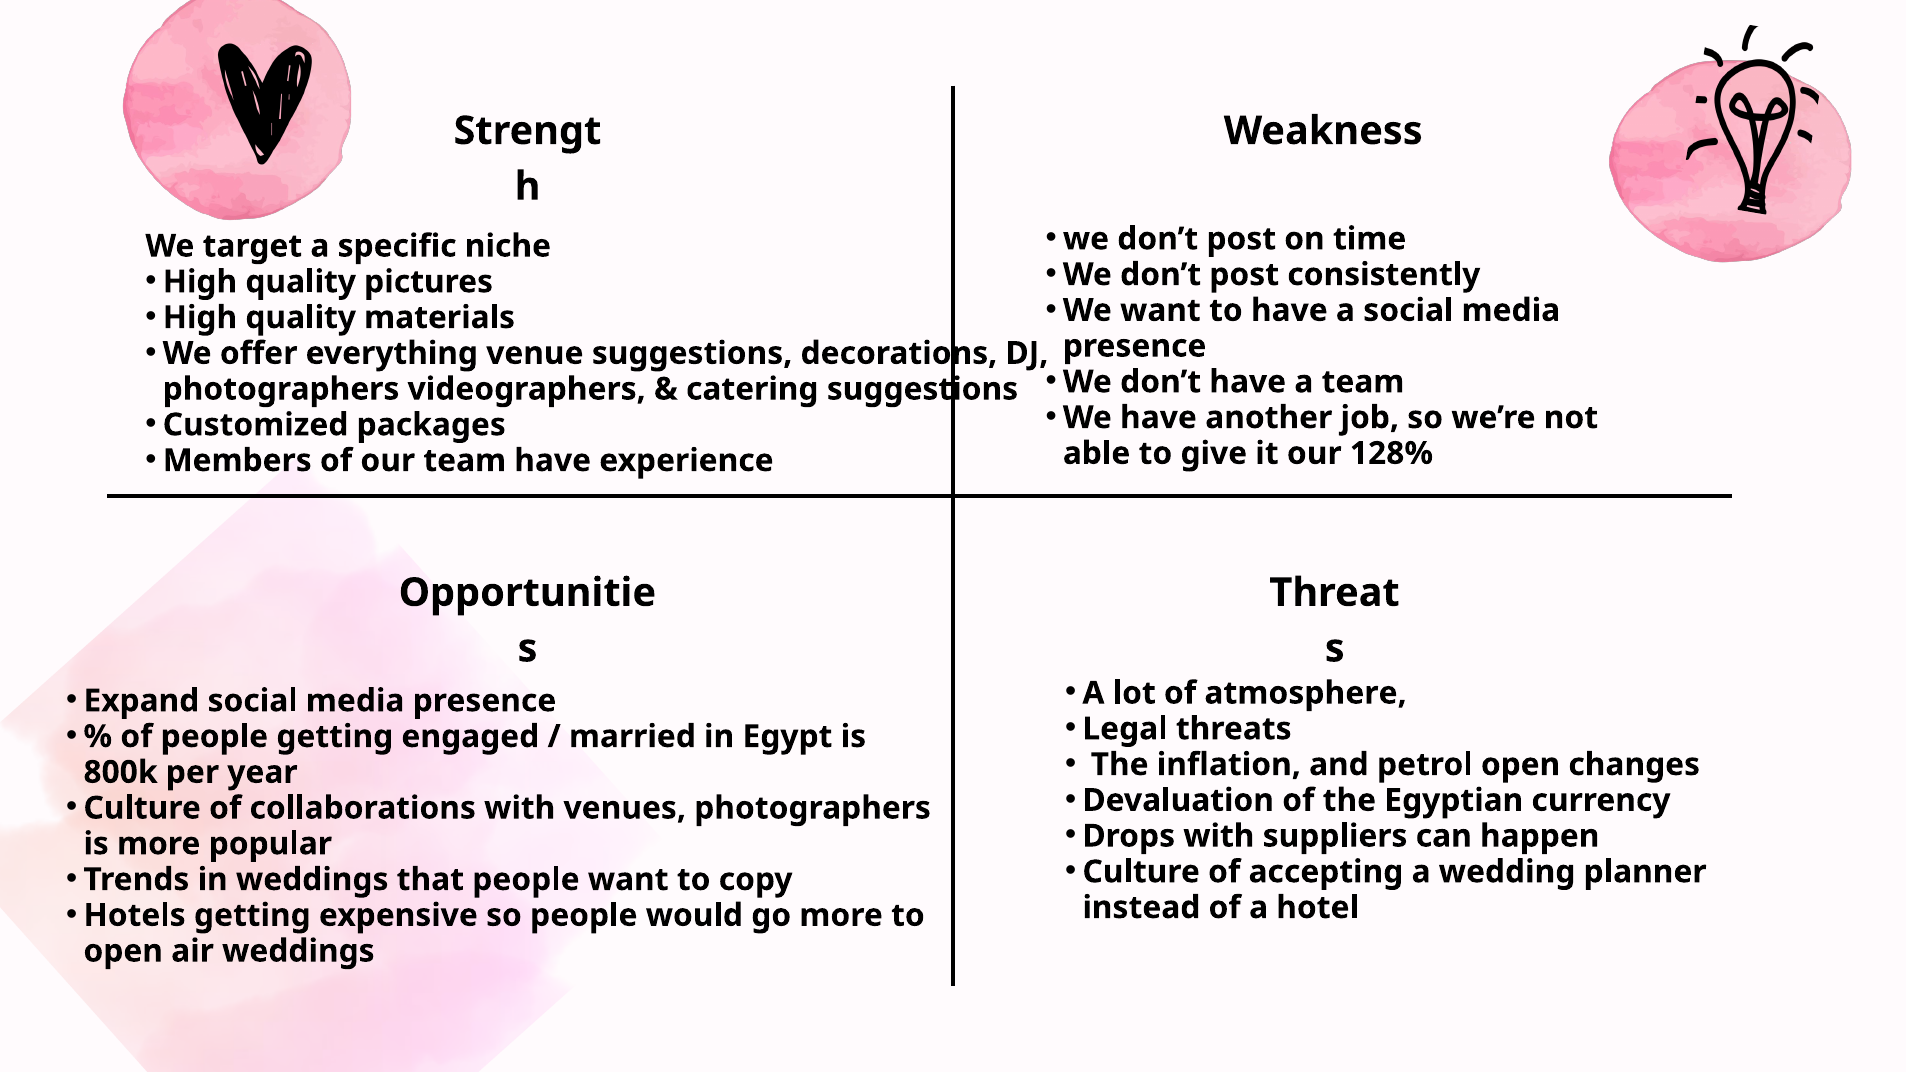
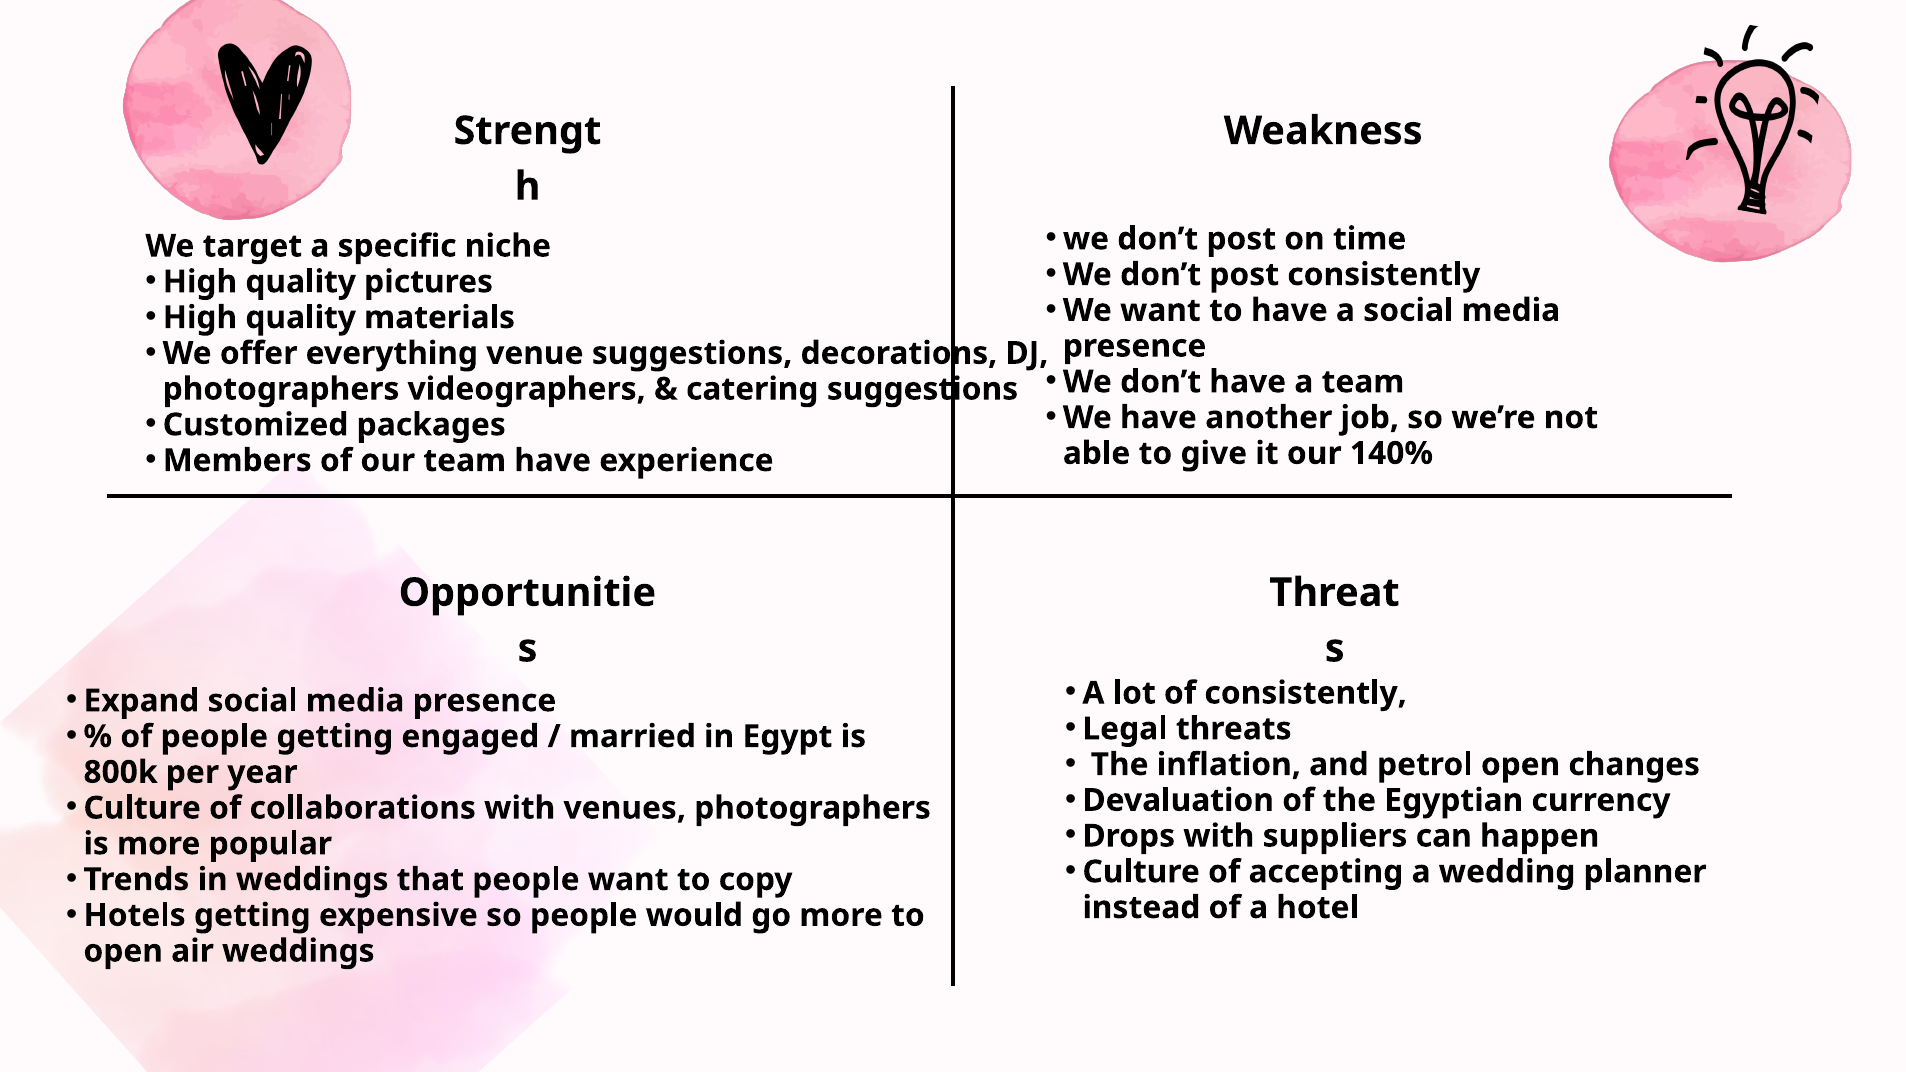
128%: 128% -> 140%
of atmosphere: atmosphere -> consistently
